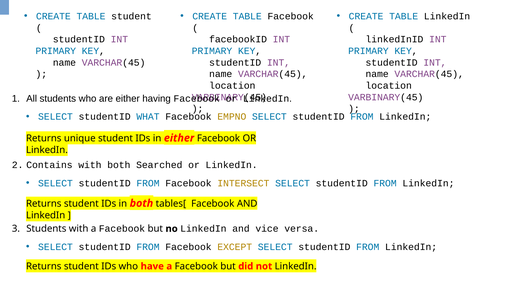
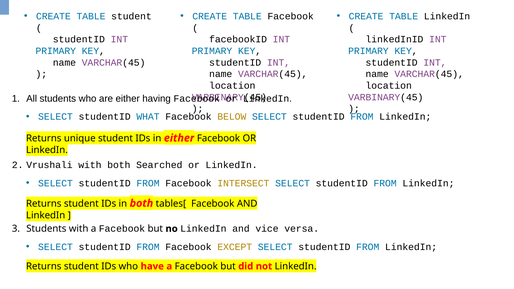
EMPNO: EMPNO -> BELOW
Contains: Contains -> Vrushali
